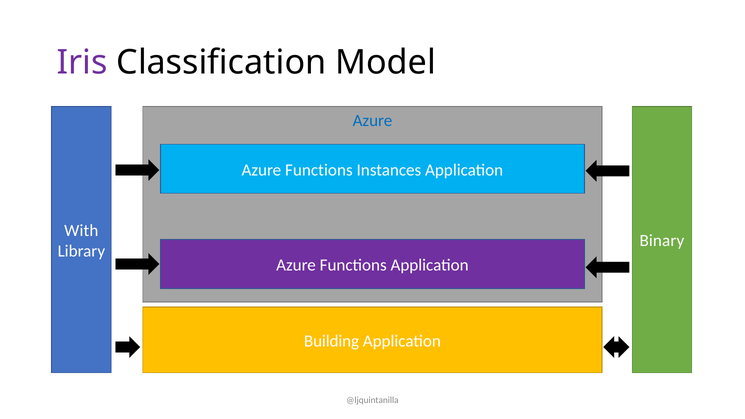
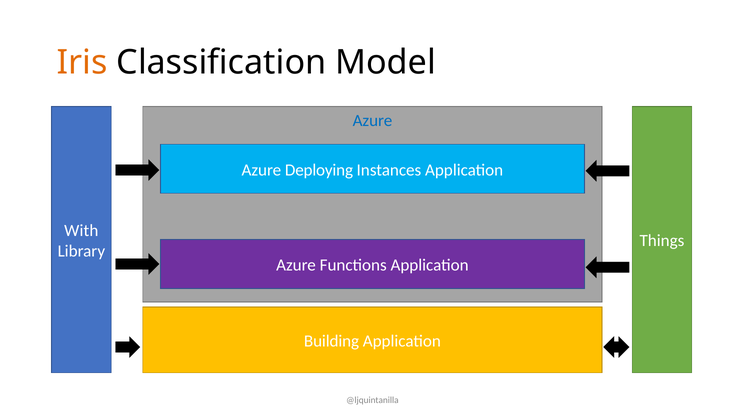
Iris colour: purple -> orange
Functions at (319, 170): Functions -> Deploying
Binary: Binary -> Things
